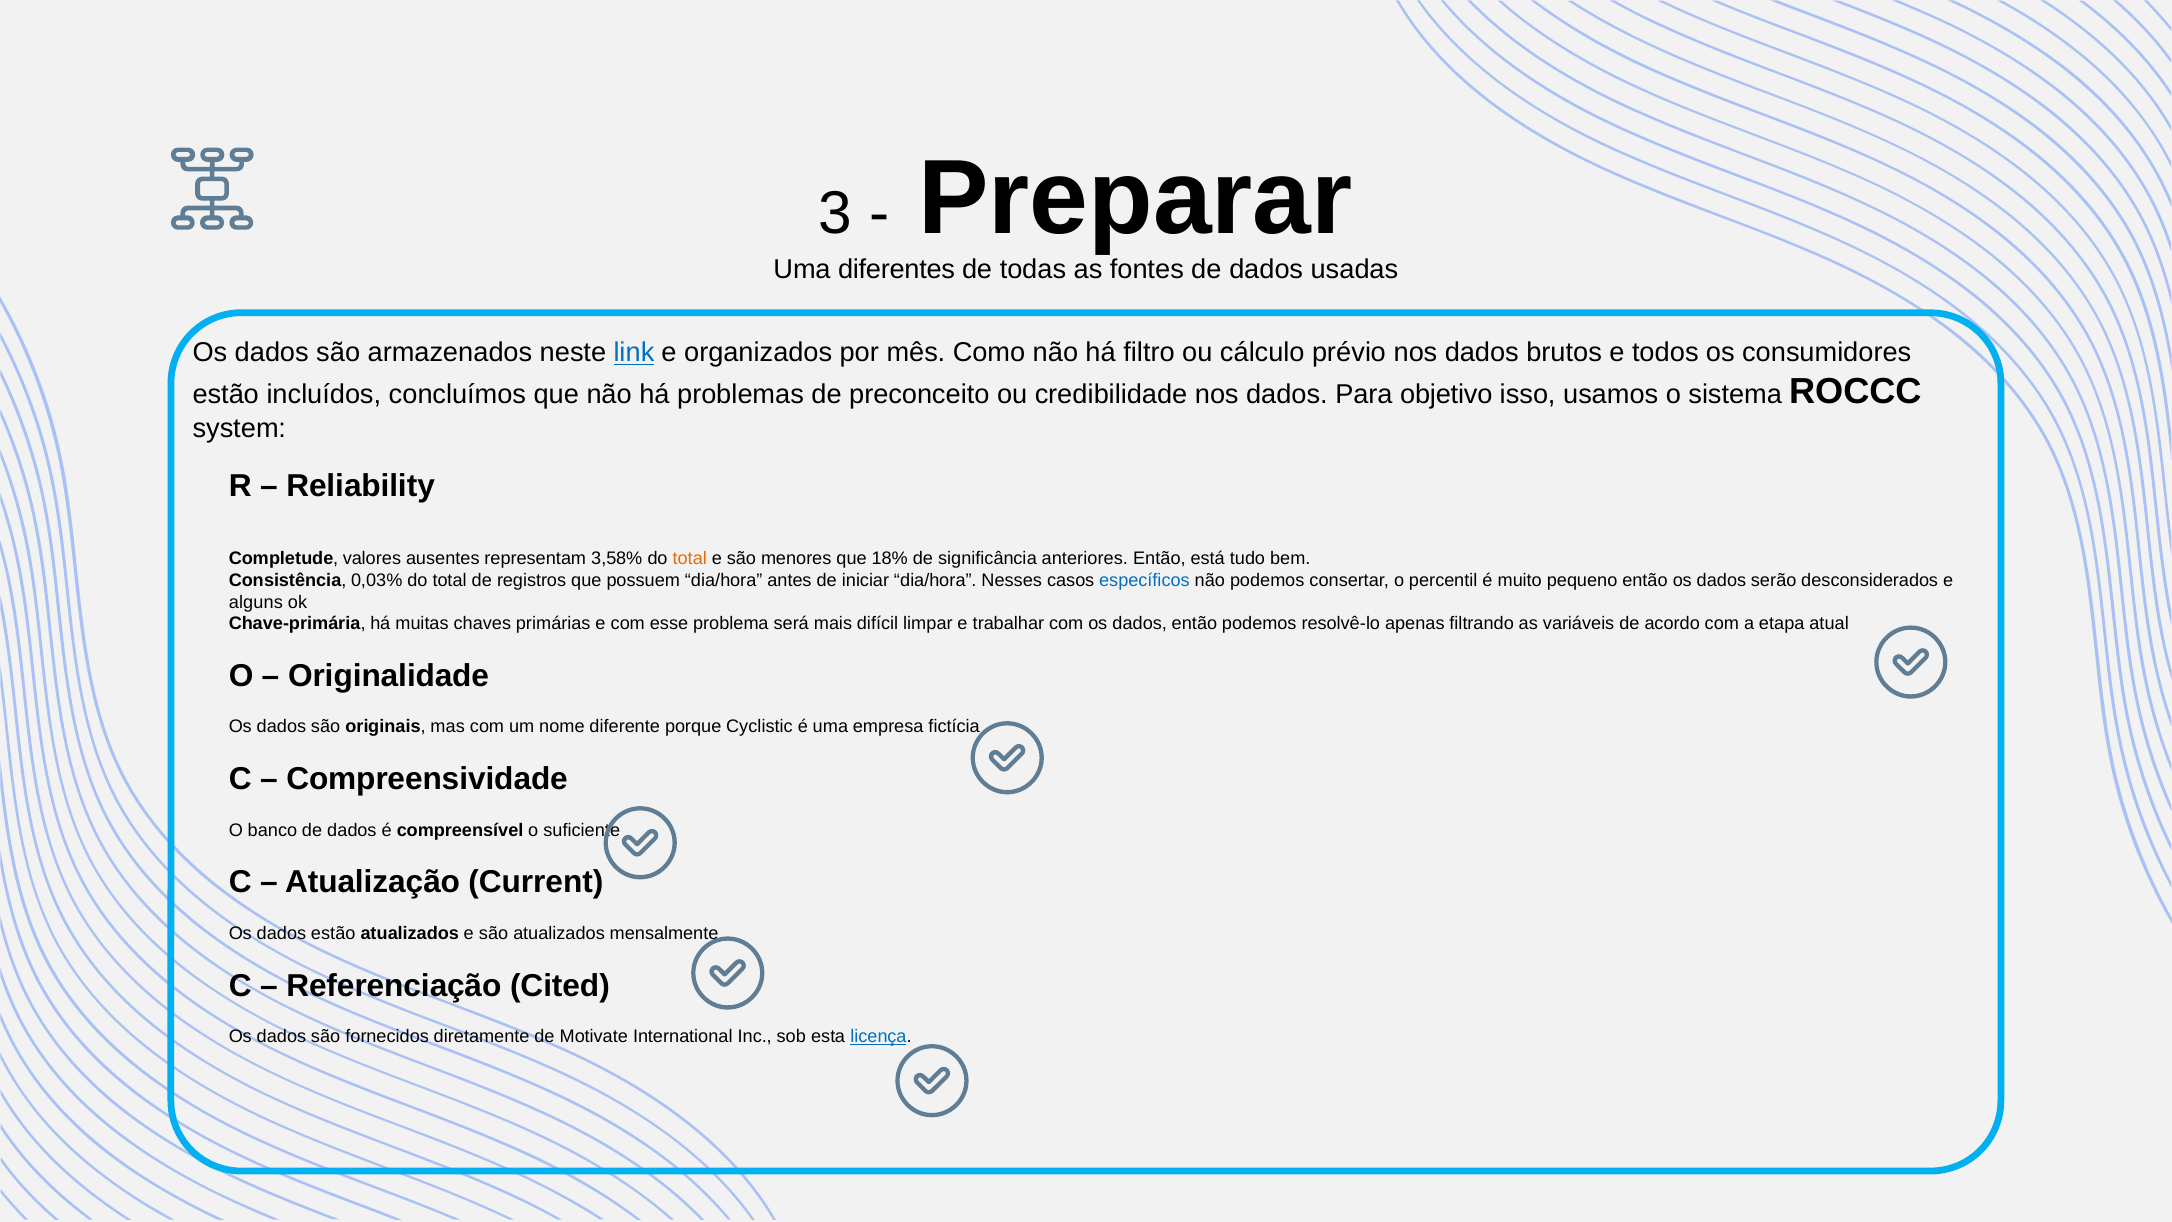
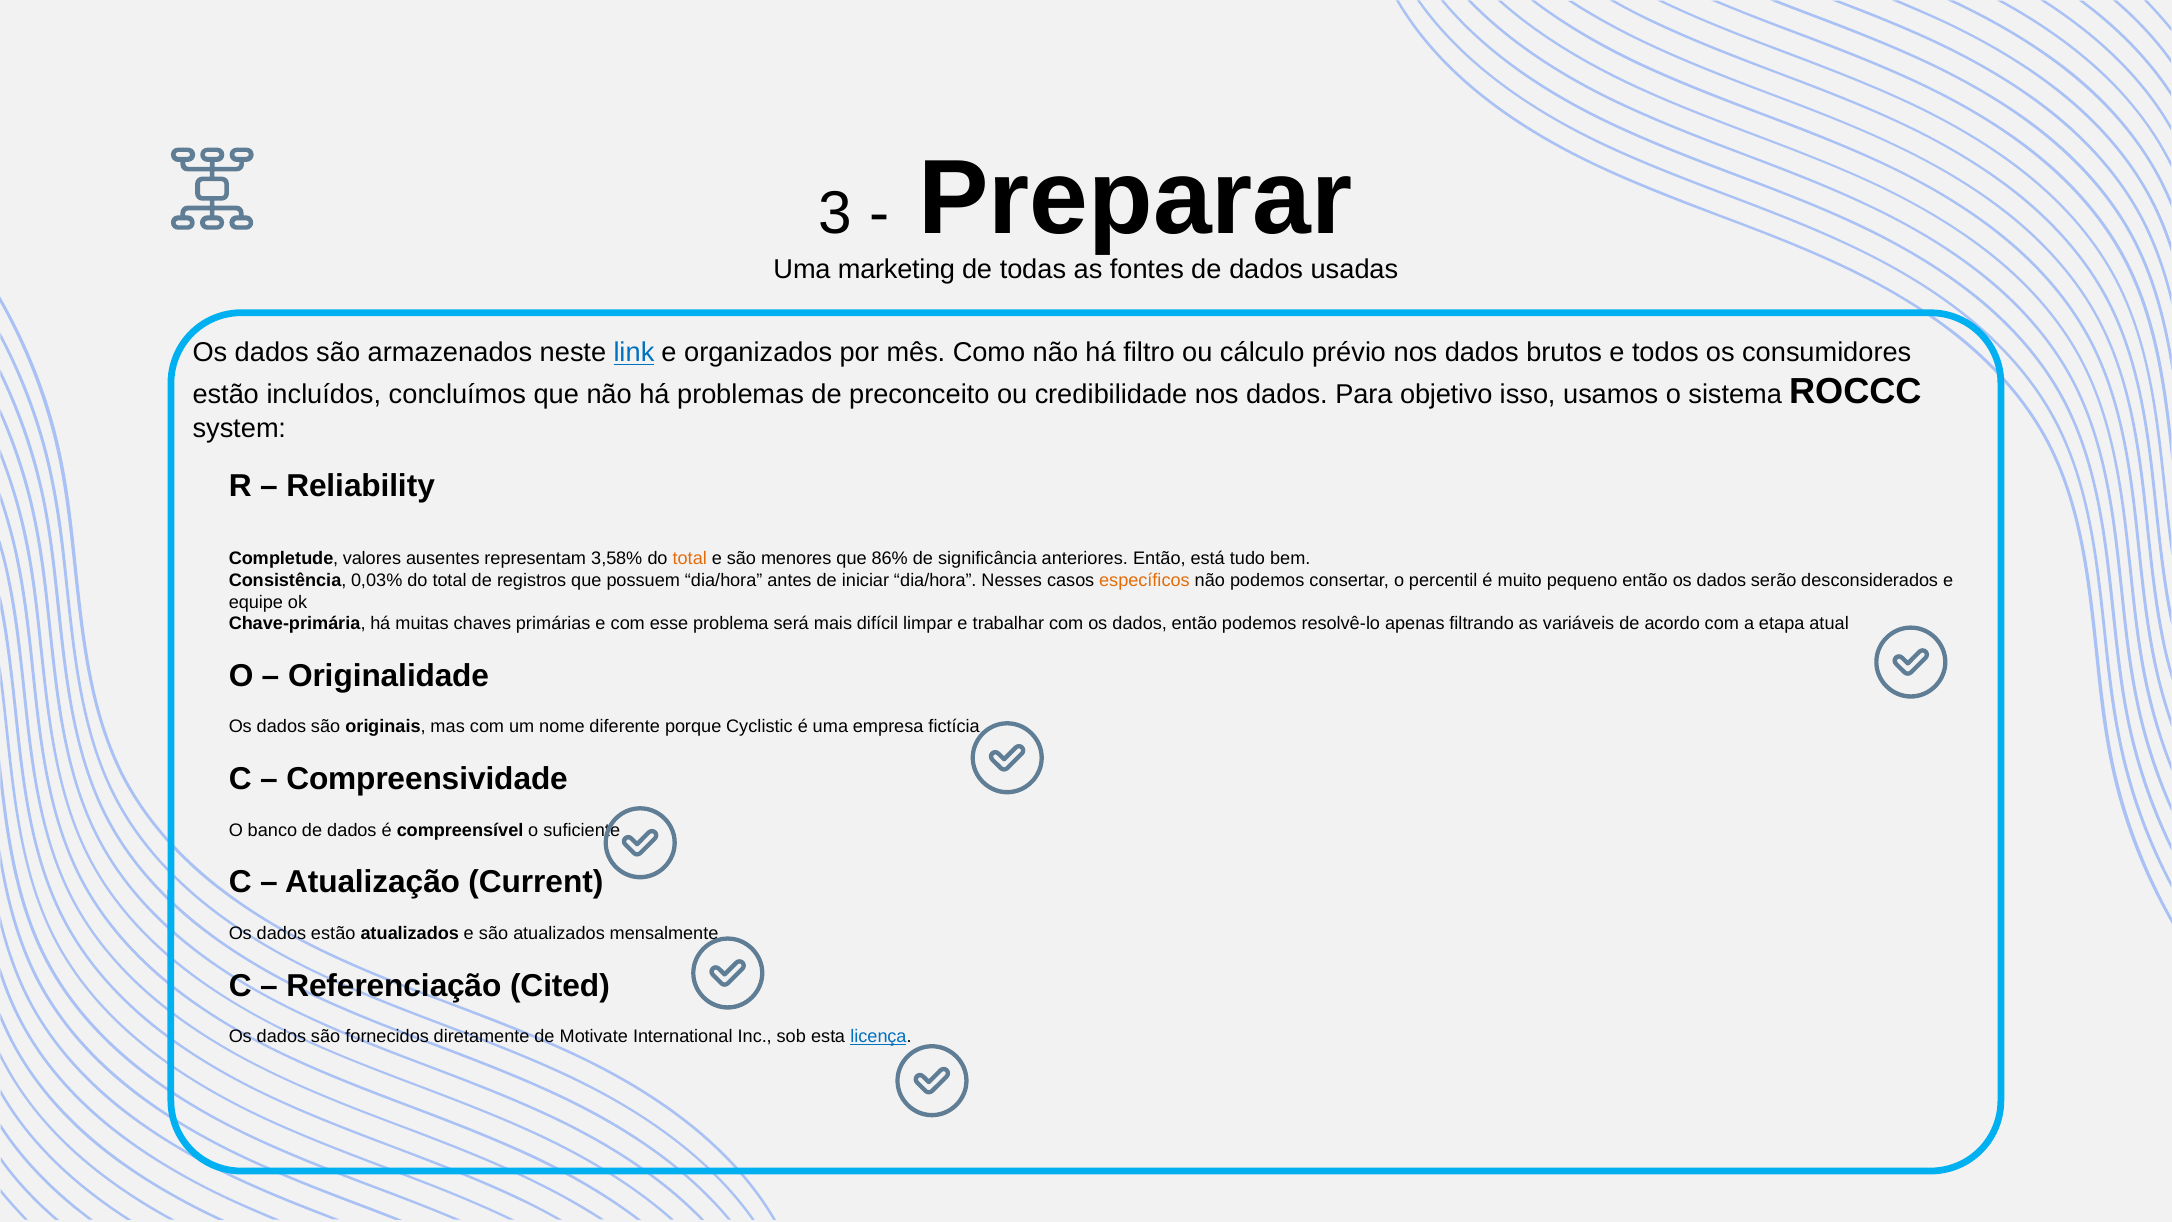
diferentes: diferentes -> marketing
18%: 18% -> 86%
específicos colour: blue -> orange
alguns: alguns -> equipe
